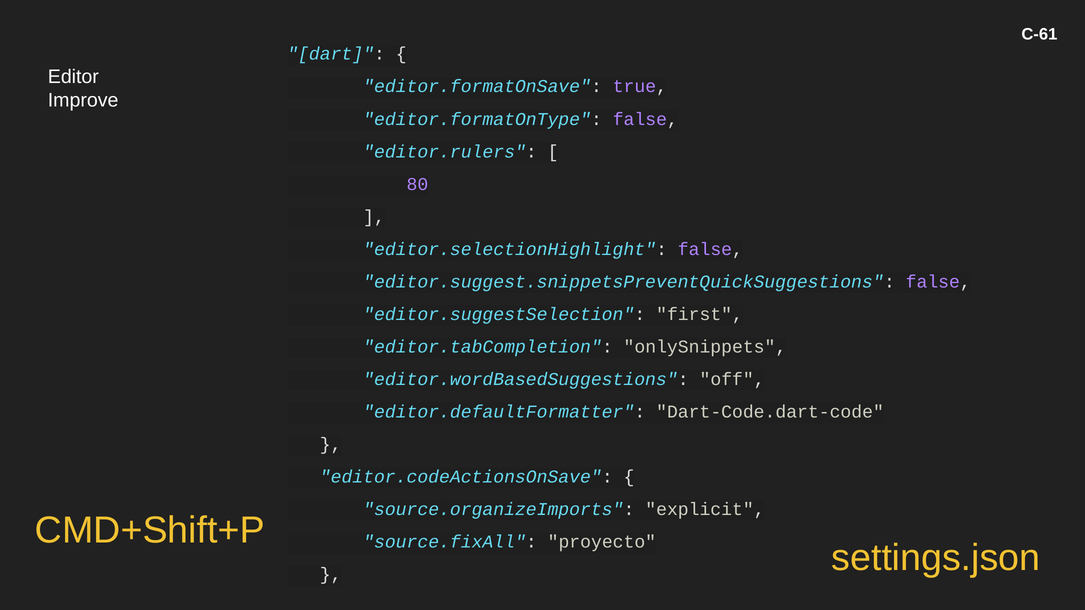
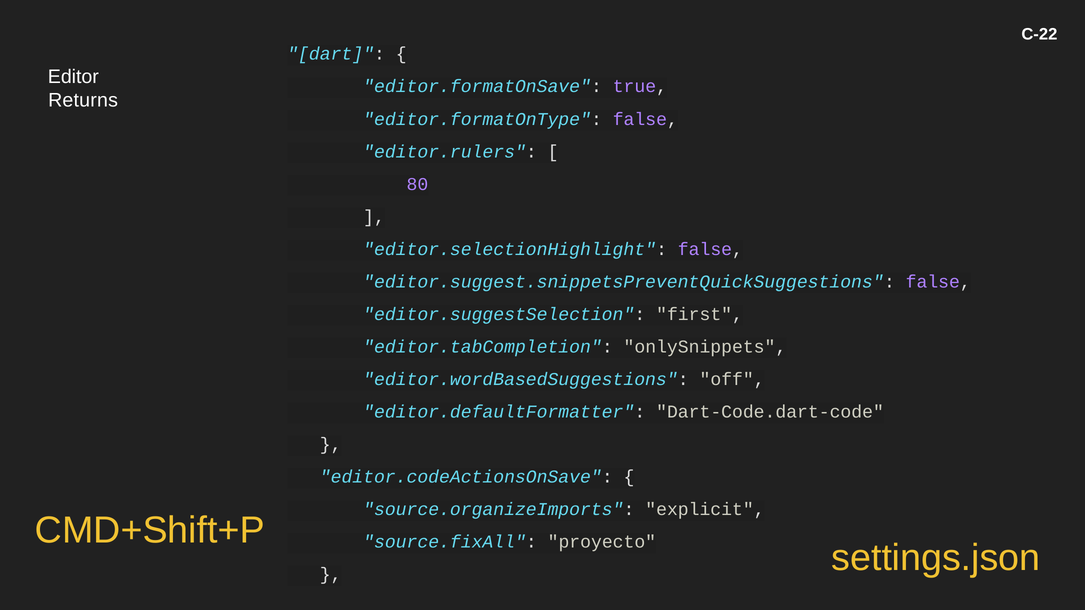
C-61: C-61 -> C-22
Improve: Improve -> Returns
